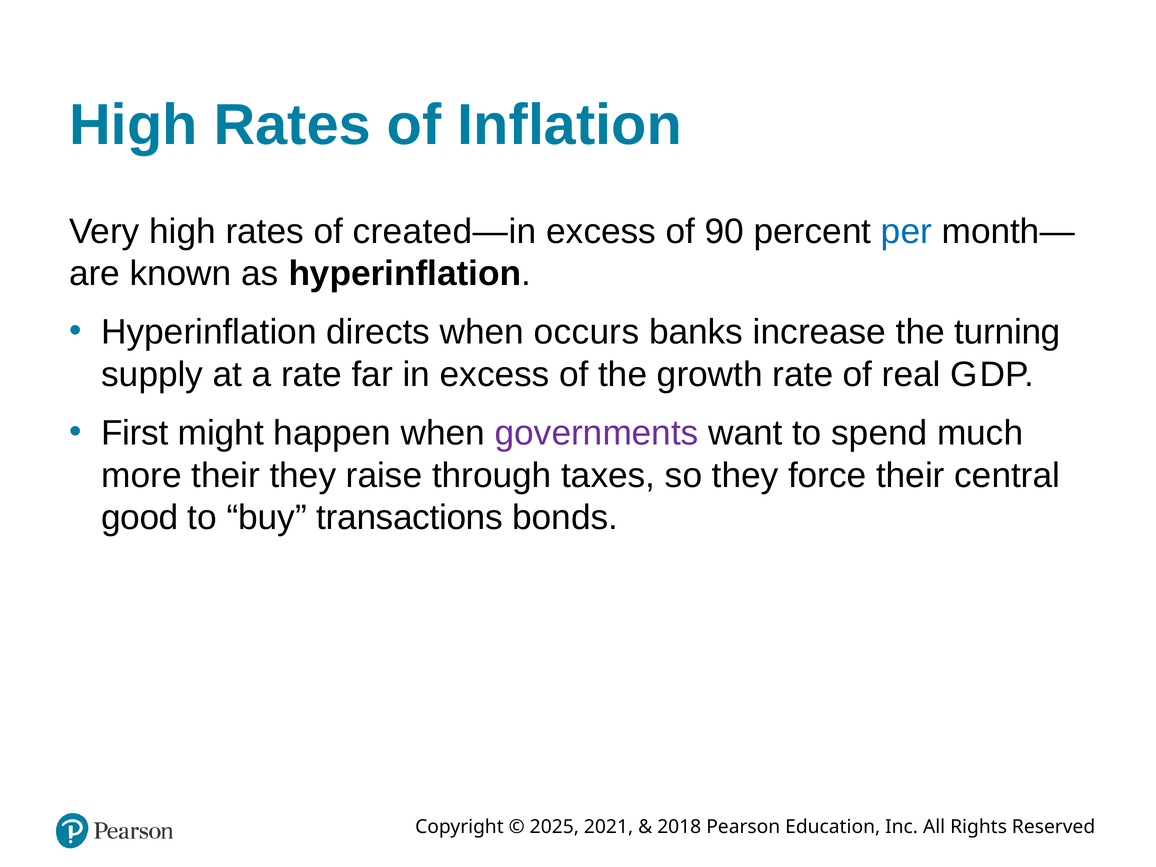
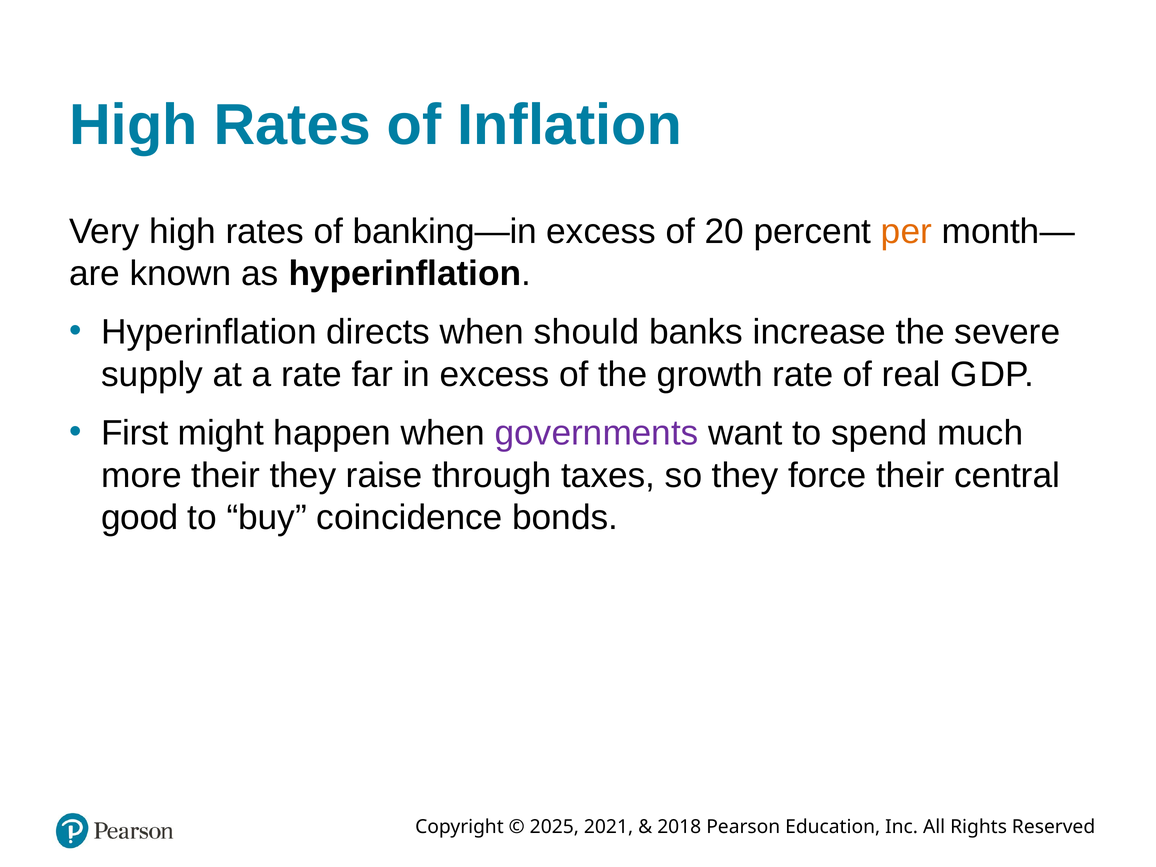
created—in: created—in -> banking—in
90: 90 -> 20
per colour: blue -> orange
occurs: occurs -> should
turning: turning -> severe
transactions: transactions -> coincidence
